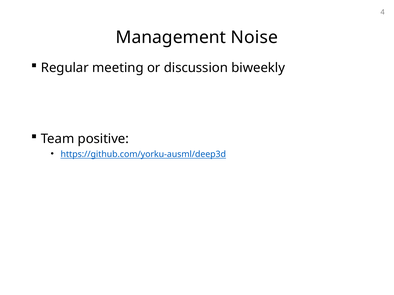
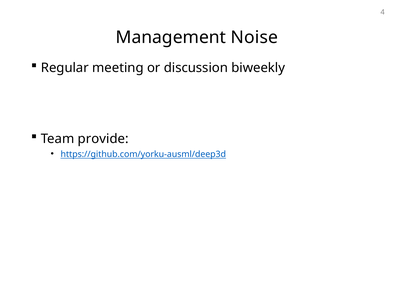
positive: positive -> provide
